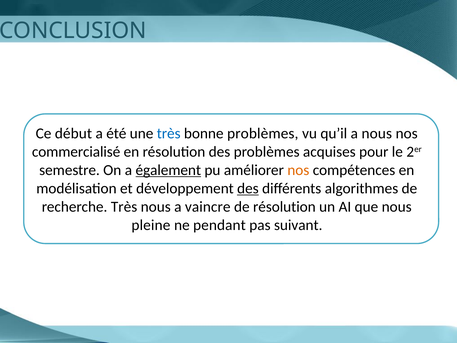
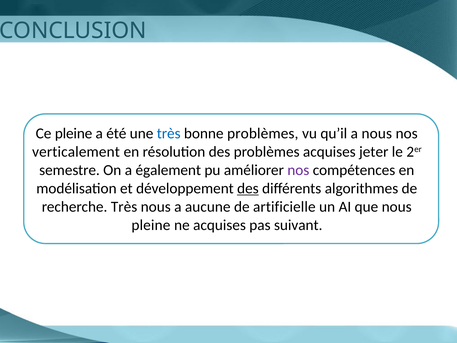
Ce début: début -> pleine
commercialisé: commercialisé -> verticalement
pour: pour -> jeter
également underline: present -> none
nos at (298, 170) colour: orange -> purple
vaincre: vaincre -> aucune
de résolution: résolution -> artificielle
ne pendant: pendant -> acquises
